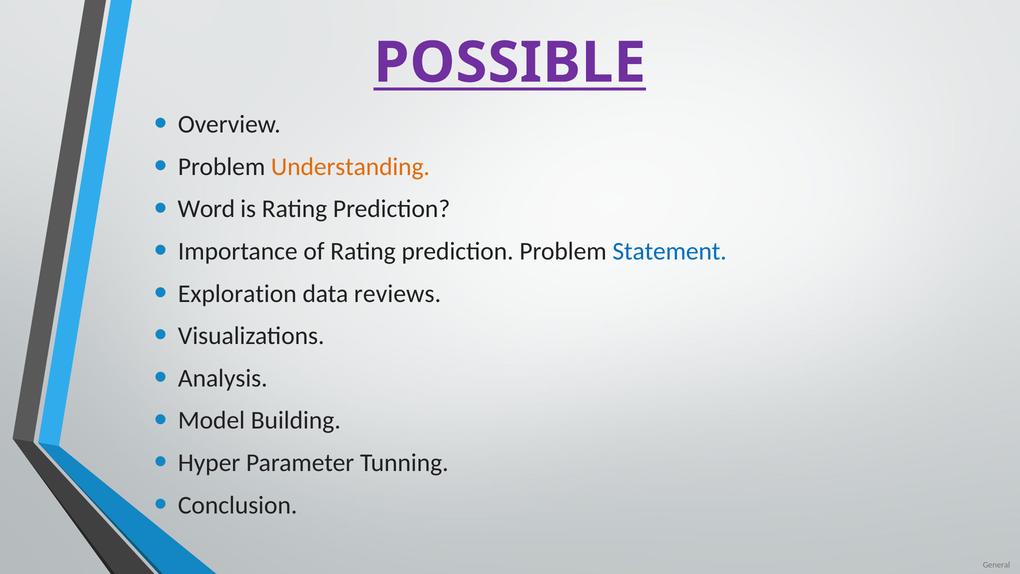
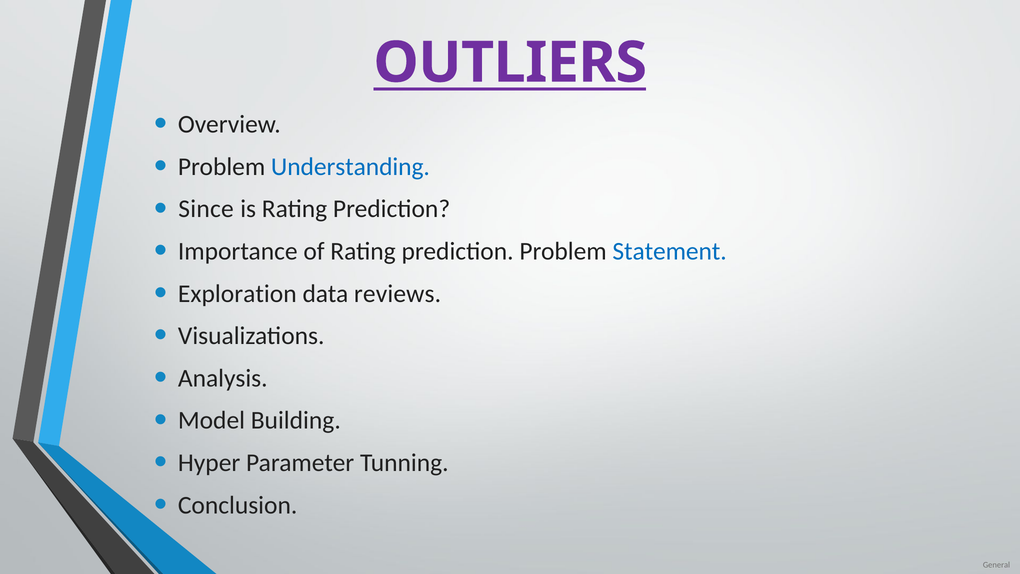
POSSIBLE: POSSIBLE -> OUTLIERS
Understanding colour: orange -> blue
Word: Word -> Since
